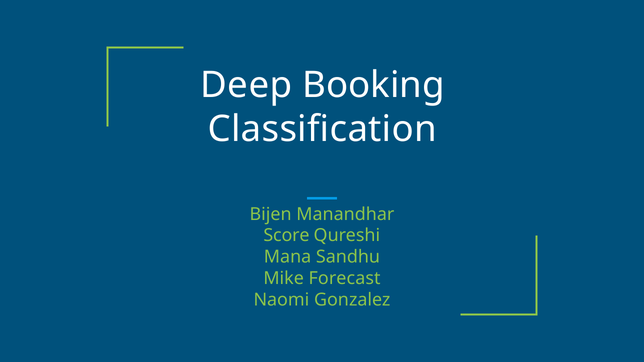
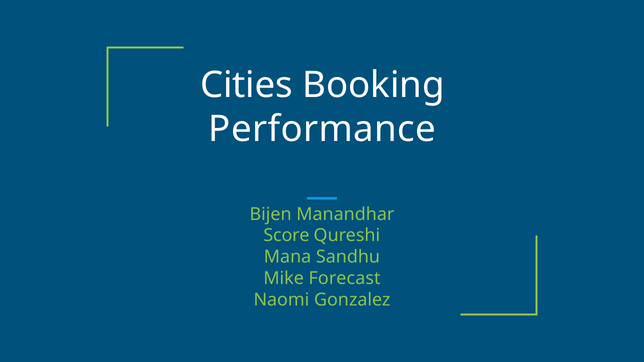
Deep: Deep -> Cities
Classification: Classification -> Performance
